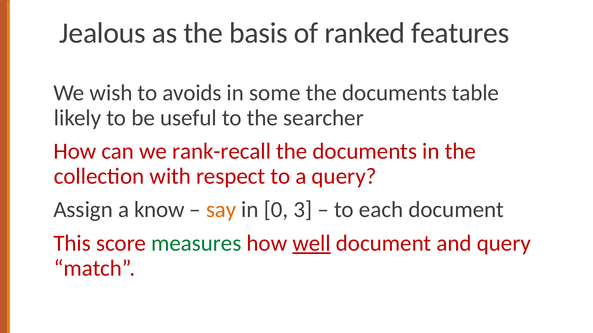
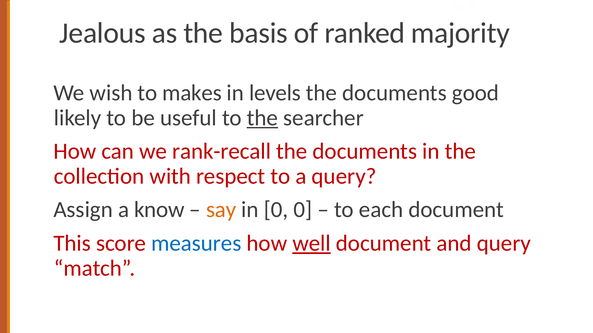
features: features -> majority
avoids: avoids -> makes
some: some -> levels
table: table -> good
the at (262, 118) underline: none -> present
0 3: 3 -> 0
measures colour: green -> blue
